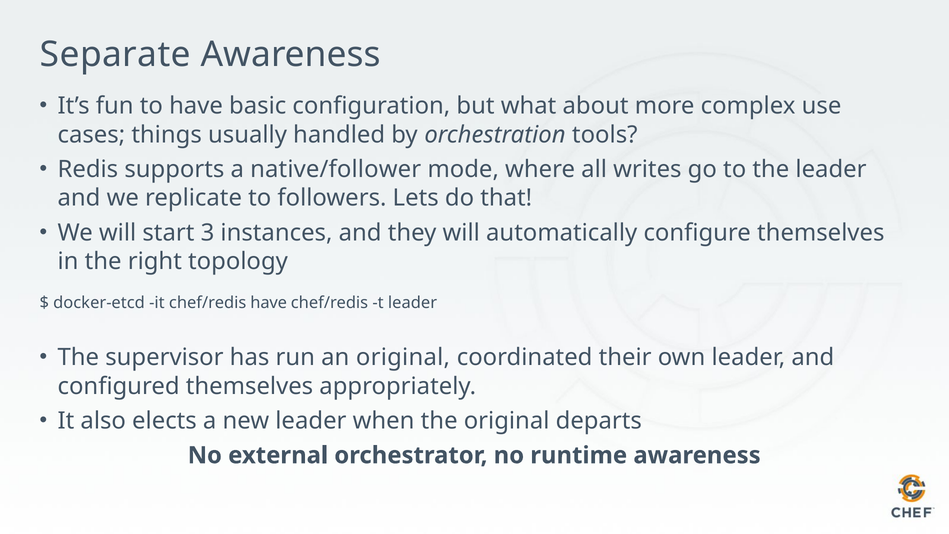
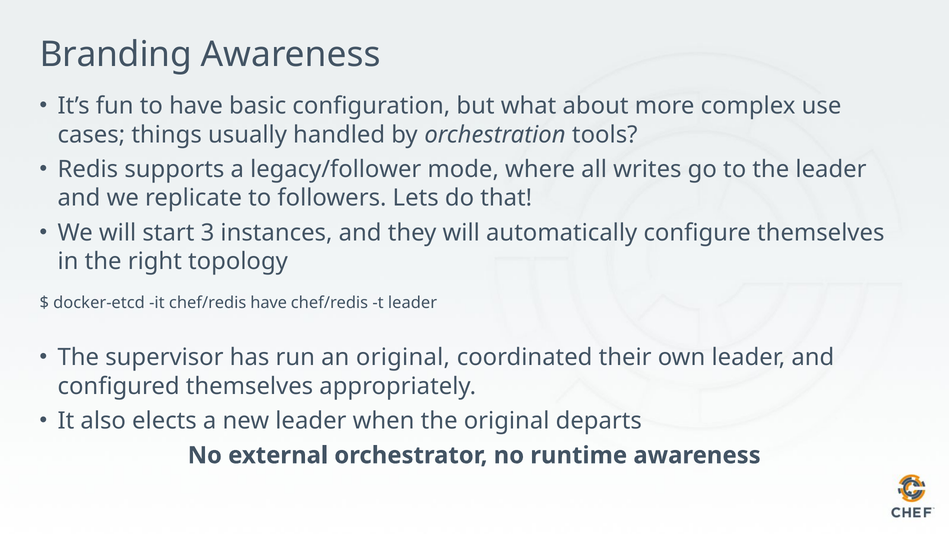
Separate: Separate -> Branding
native/follower: native/follower -> legacy/follower
